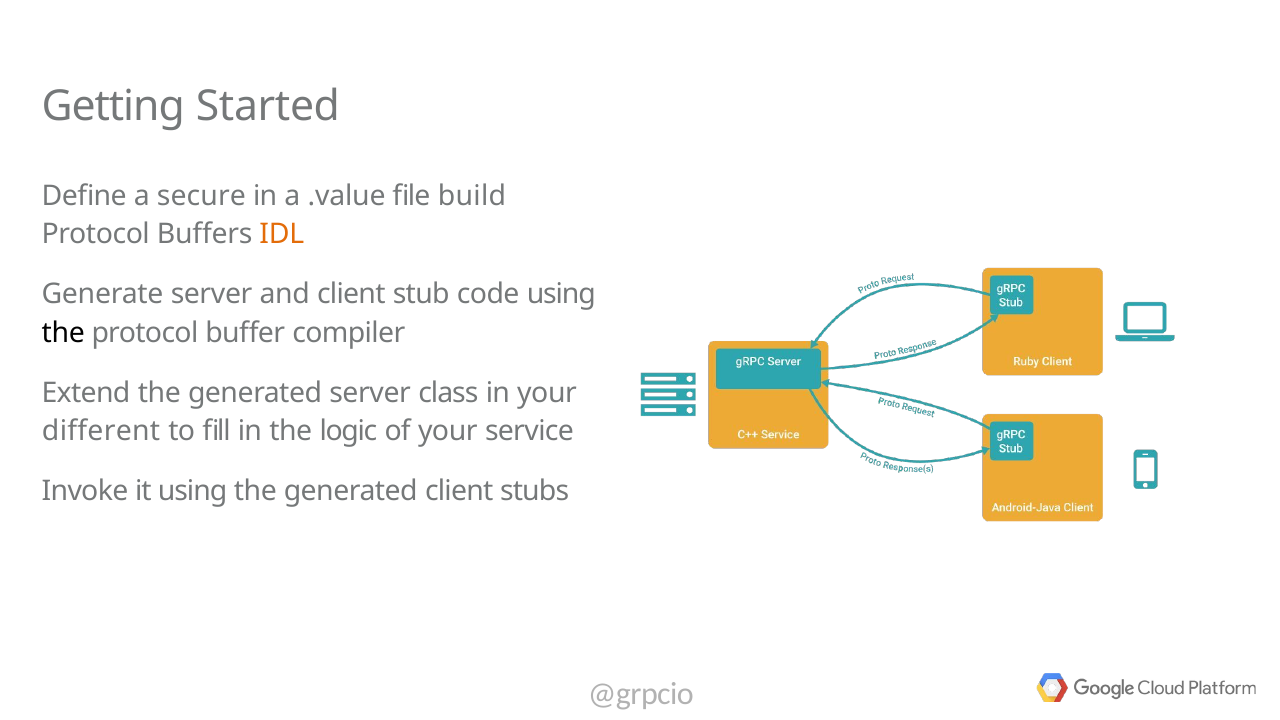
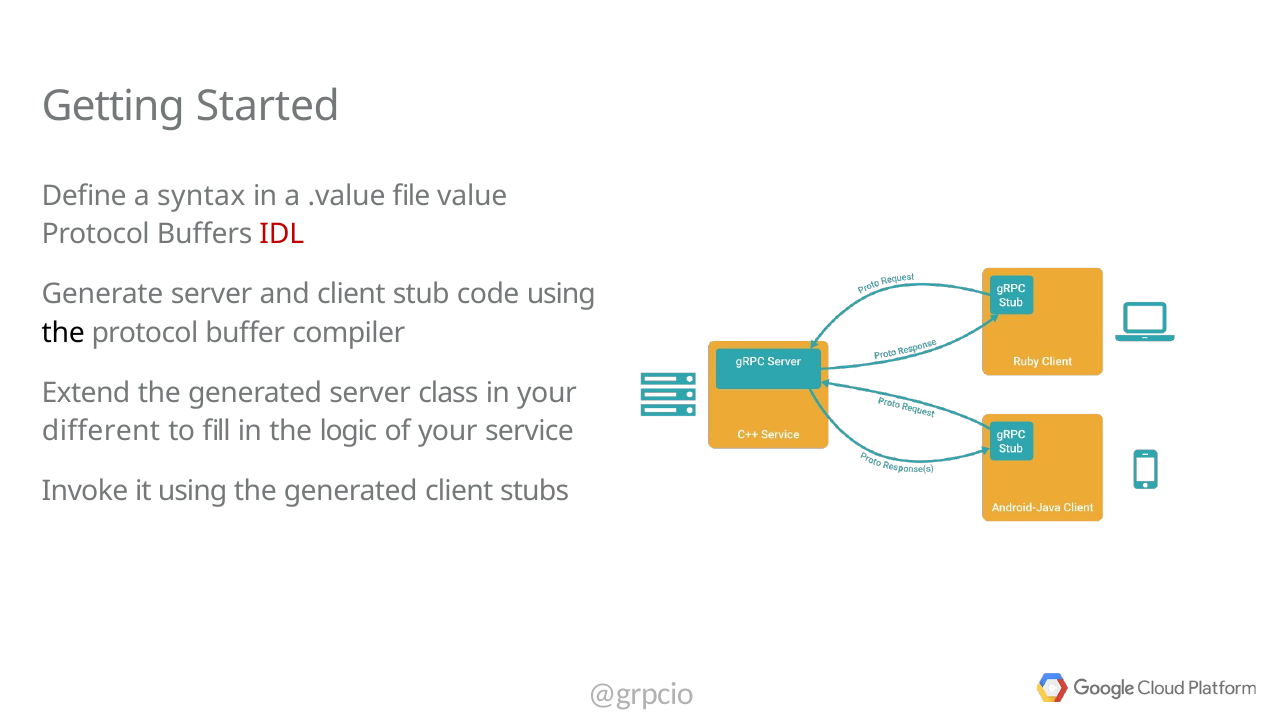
secure: secure -> syntax
build: build -> value
IDL colour: orange -> red
